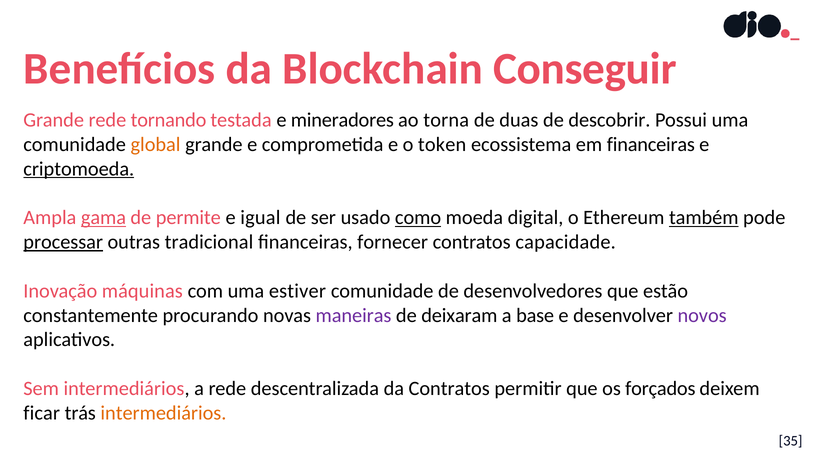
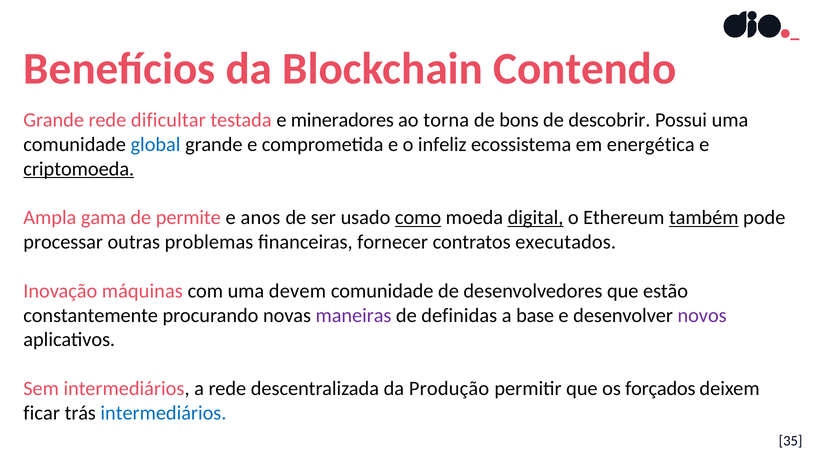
Conseguir: Conseguir -> Contendo
tornando: tornando -> dificultar
duas: duas -> bons
global colour: orange -> blue
token: token -> infeliz
em financeiras: financeiras -> energética
gama underline: present -> none
igual: igual -> anos
digital underline: none -> present
processar underline: present -> none
tradicional: tradicional -> problemas
capacidade: capacidade -> executados
estiver: estiver -> devem
deixaram: deixaram -> definidas
da Contratos: Contratos -> Produção
intermediários at (163, 413) colour: orange -> blue
